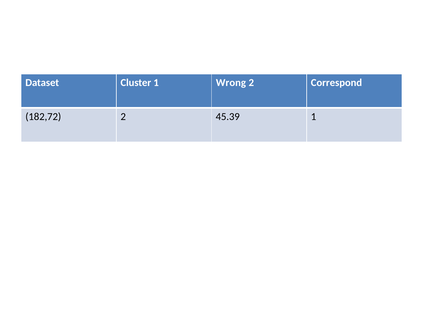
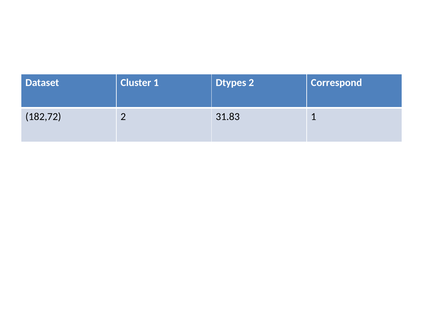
Wrong: Wrong -> Dtypes
45.39: 45.39 -> 31.83
